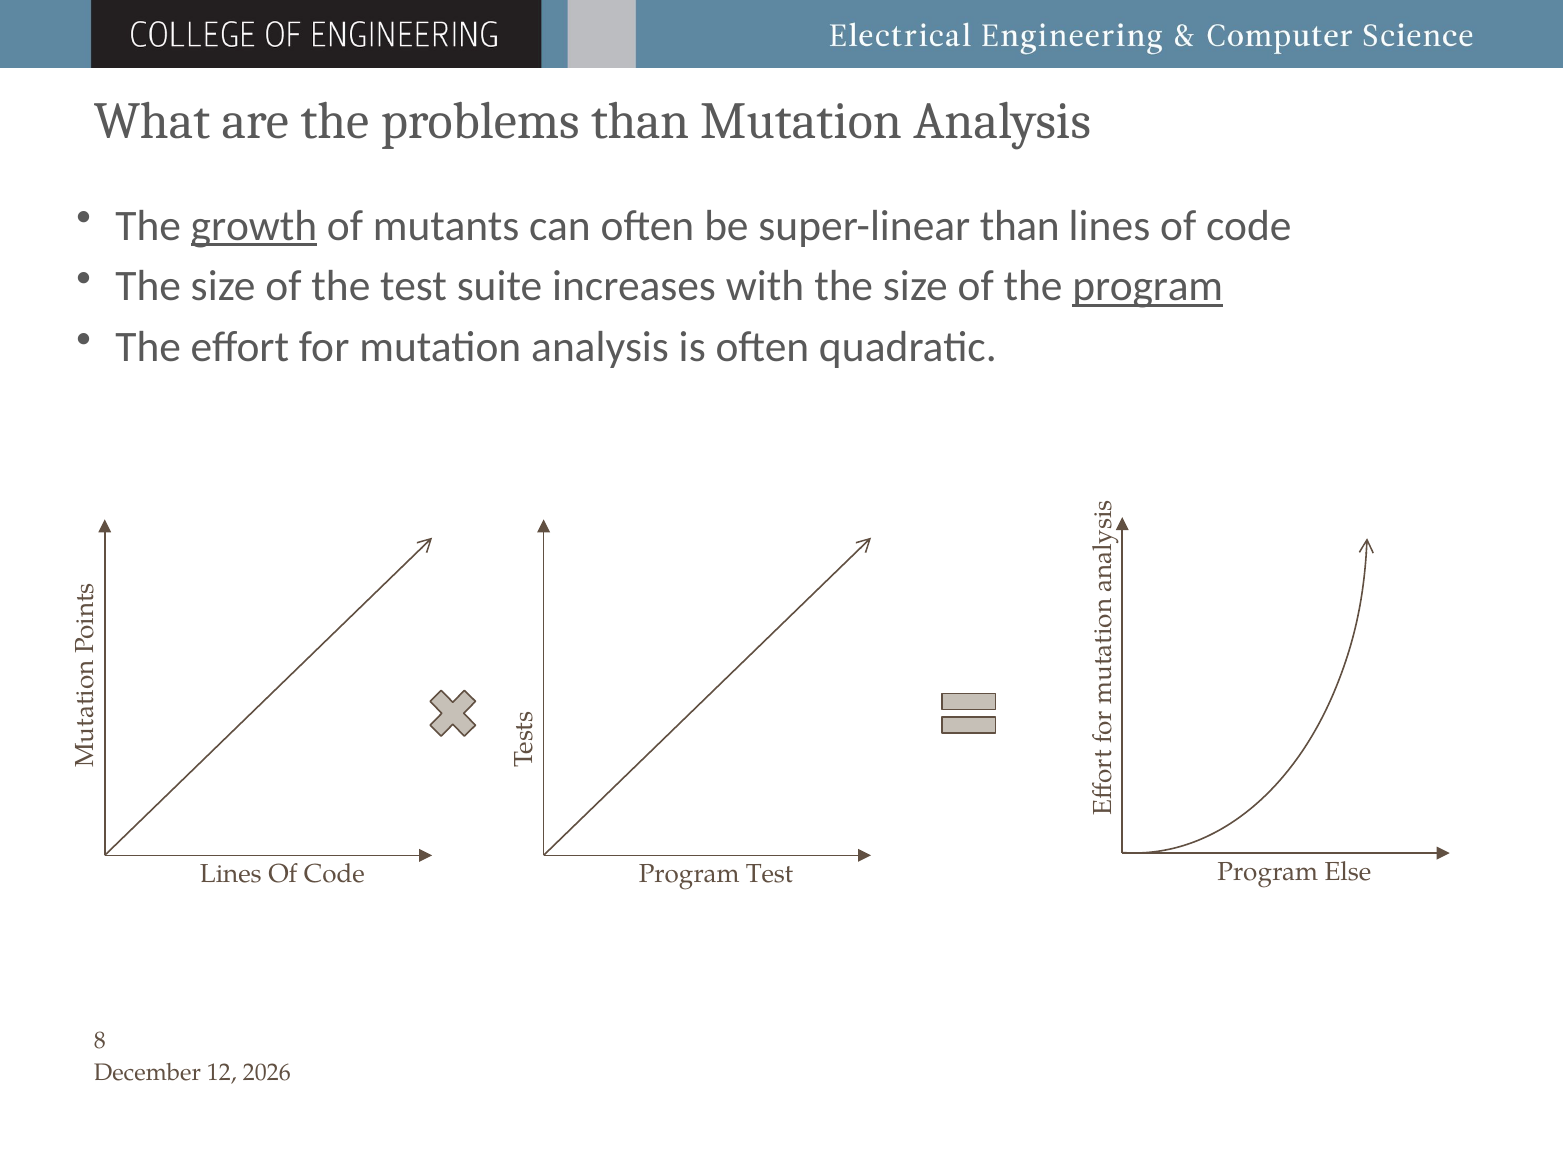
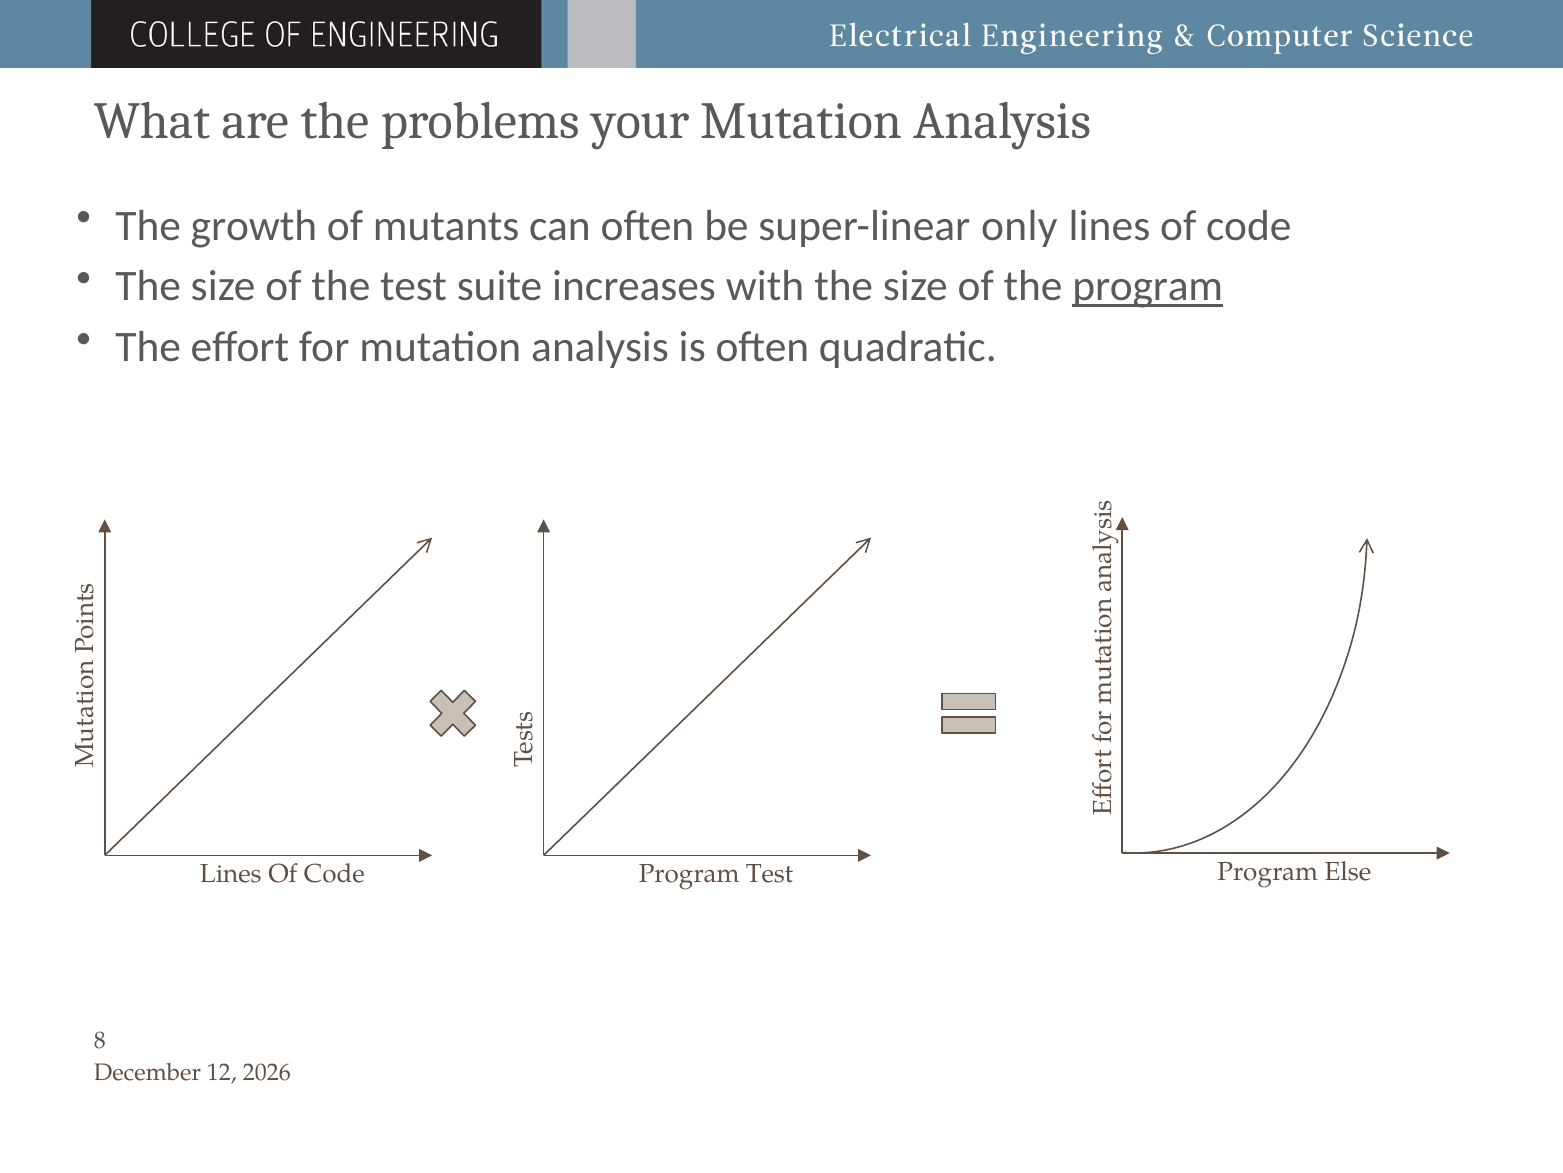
problems than: than -> your
growth underline: present -> none
super-linear than: than -> only
